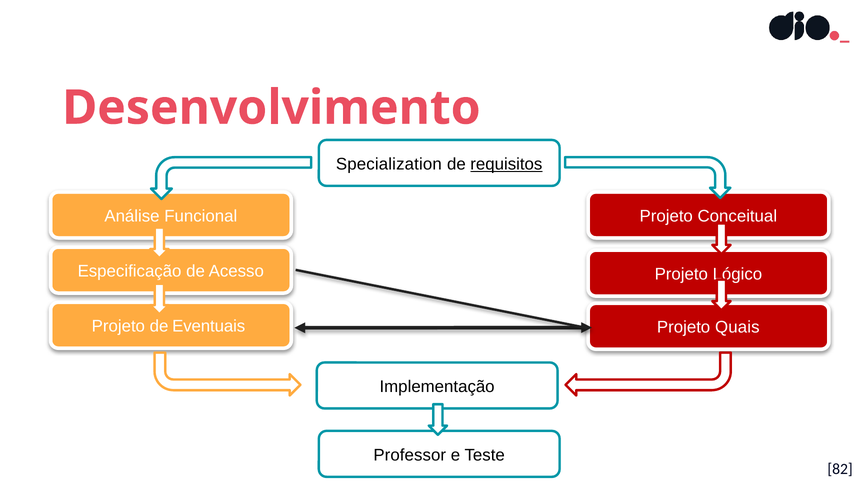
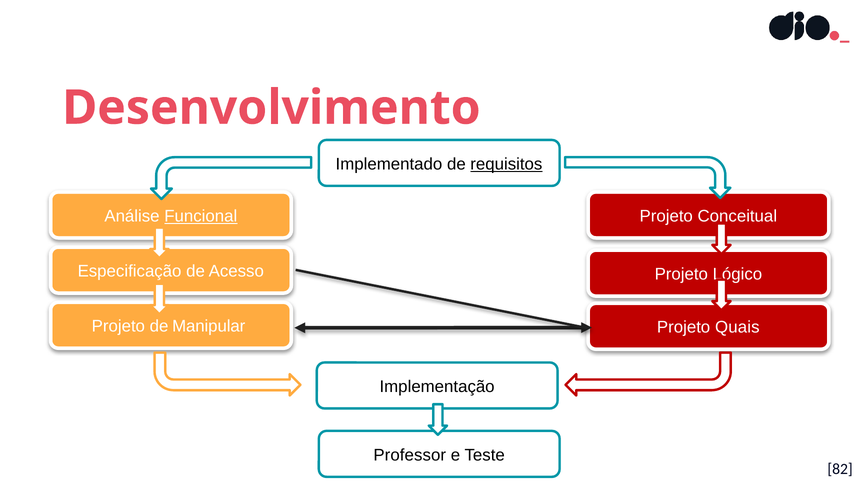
Specialization: Specialization -> Implementado
Funcional underline: none -> present
Eventuais: Eventuais -> Manipular
